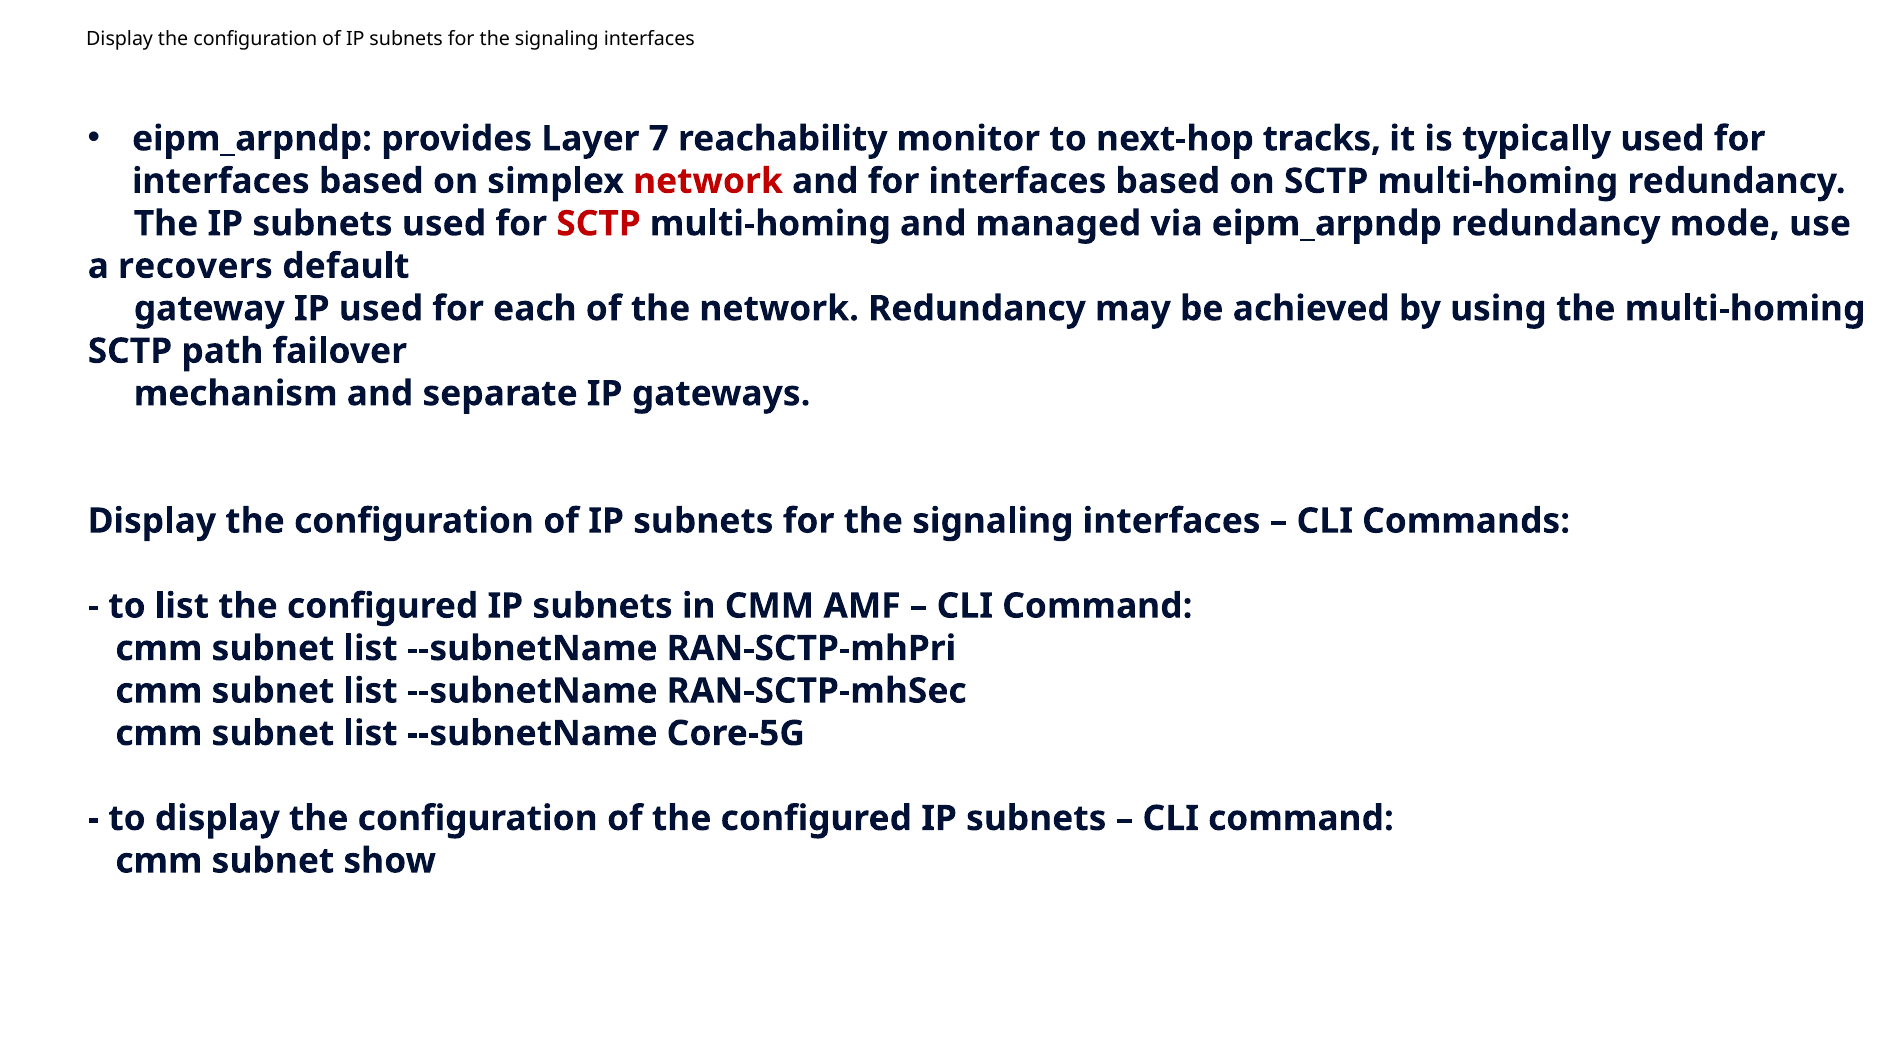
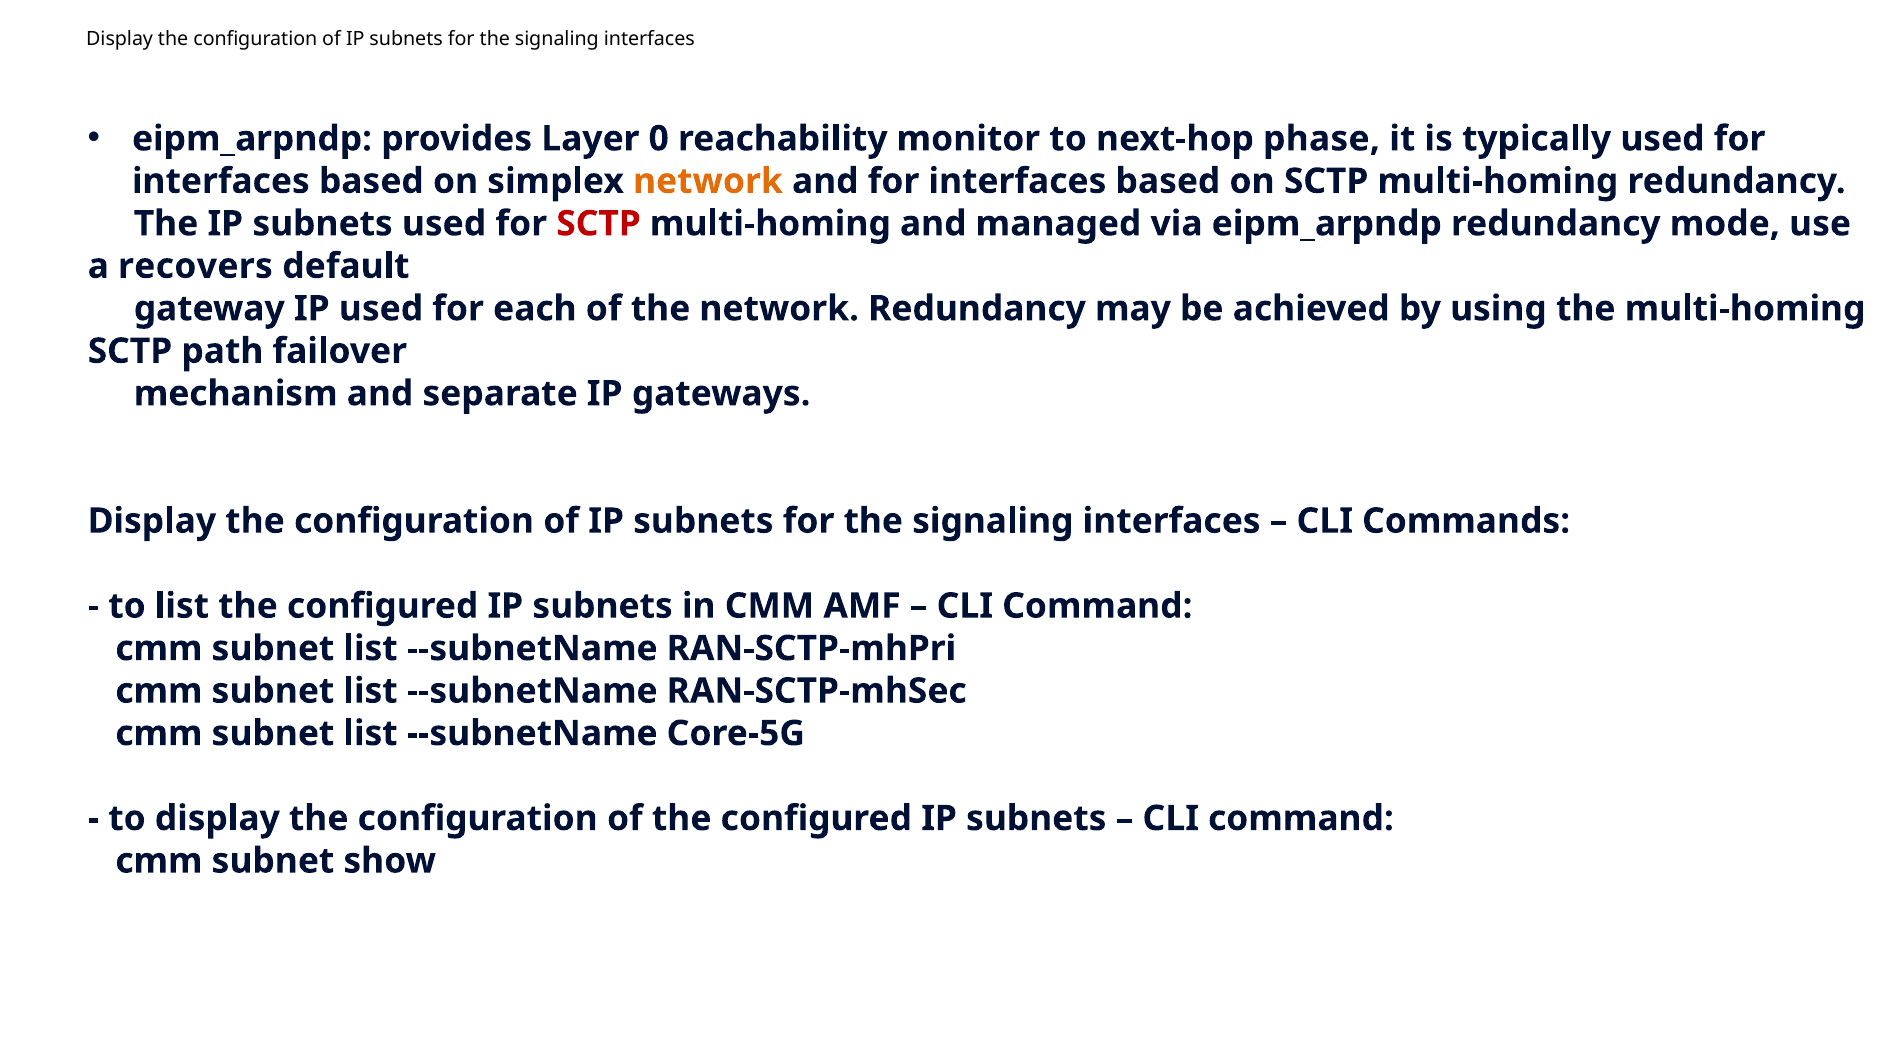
7: 7 -> 0
tracks: tracks -> phase
network at (708, 181) colour: red -> orange
